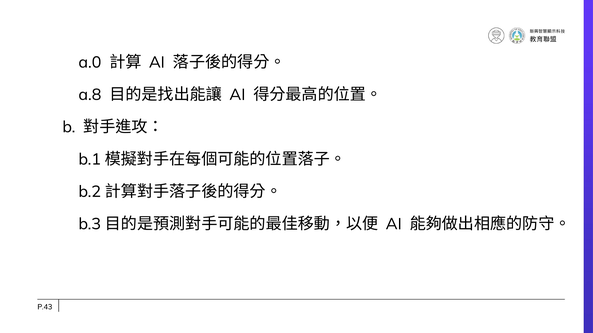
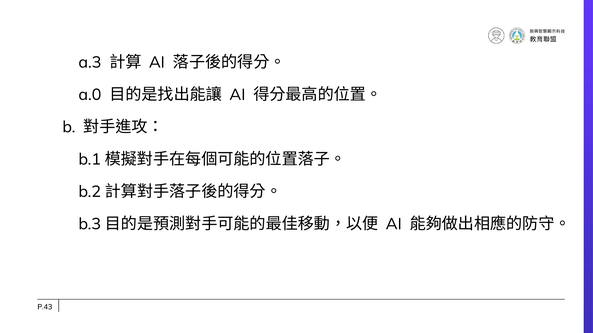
a.0: a.0 -> a.3
a.8: a.8 -> a.0
